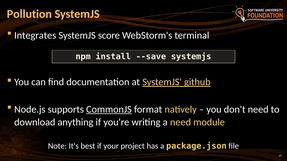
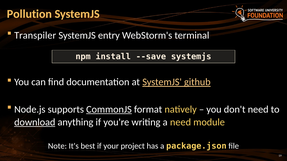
Integrates: Integrates -> Transpiler
score: score -> entry
download underline: none -> present
